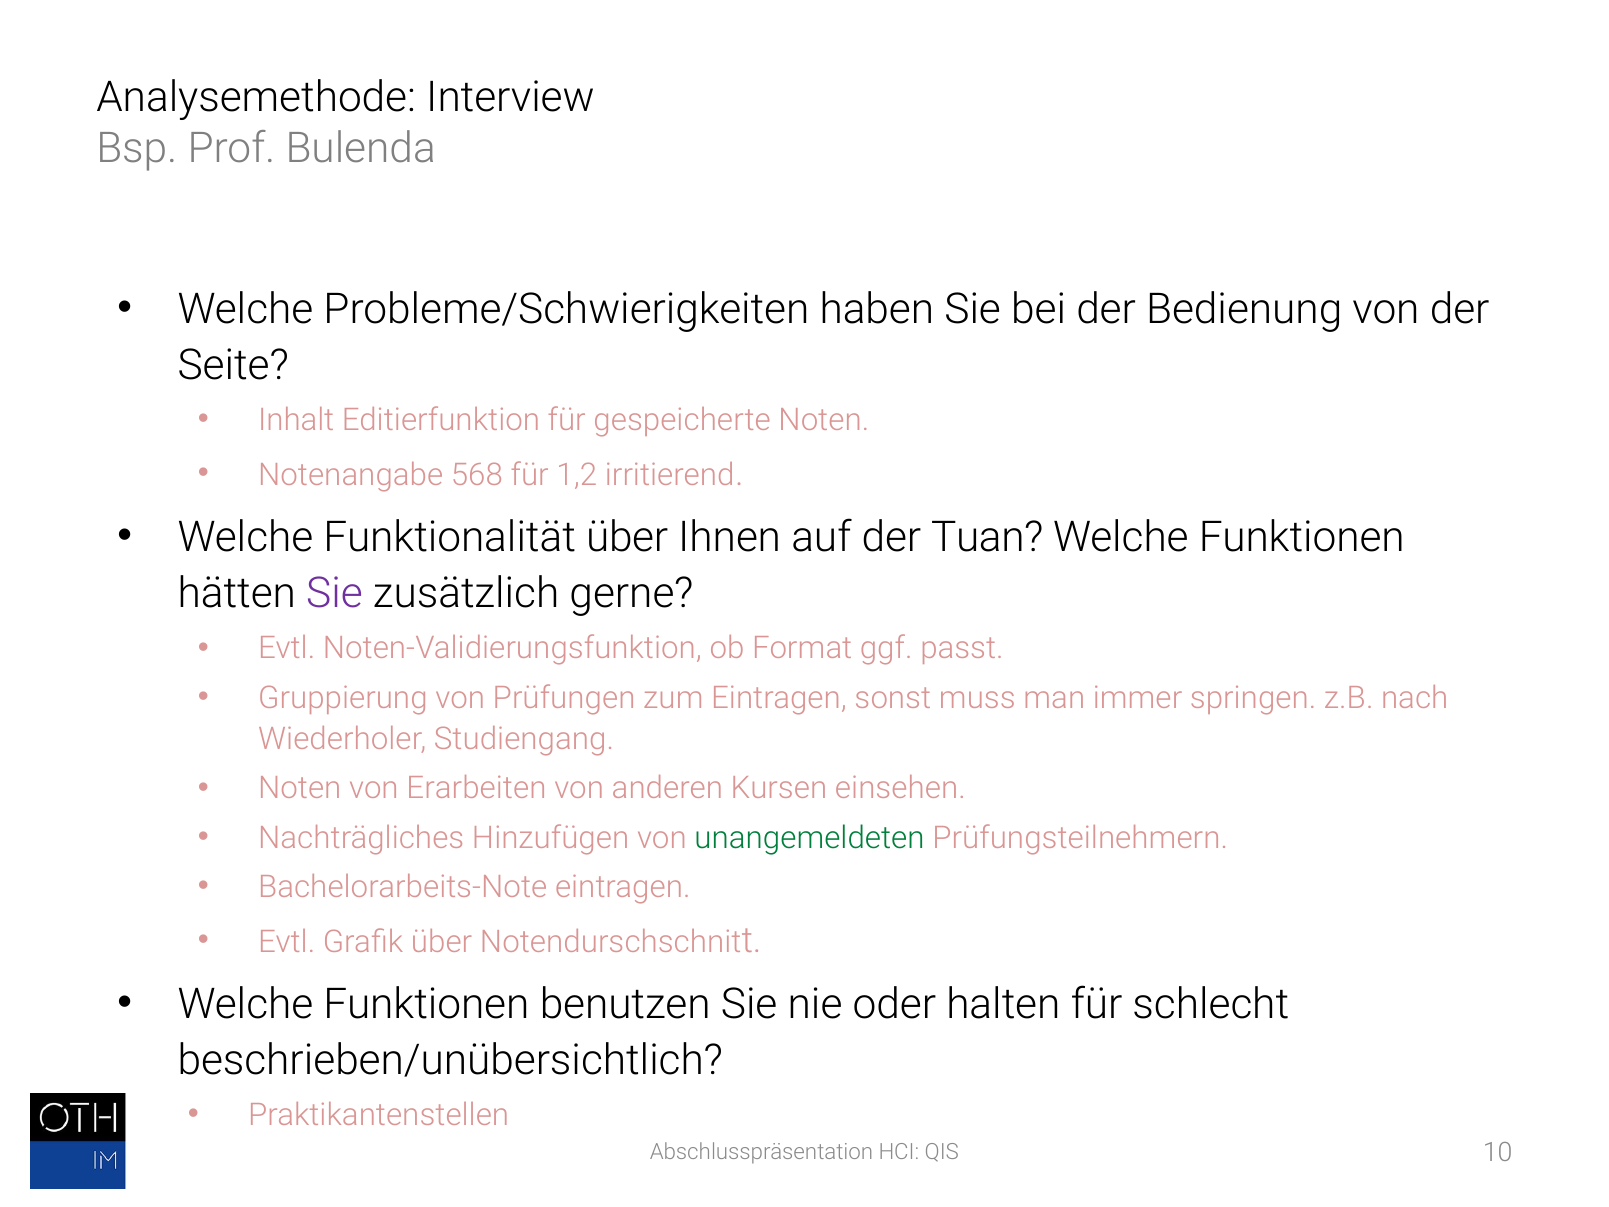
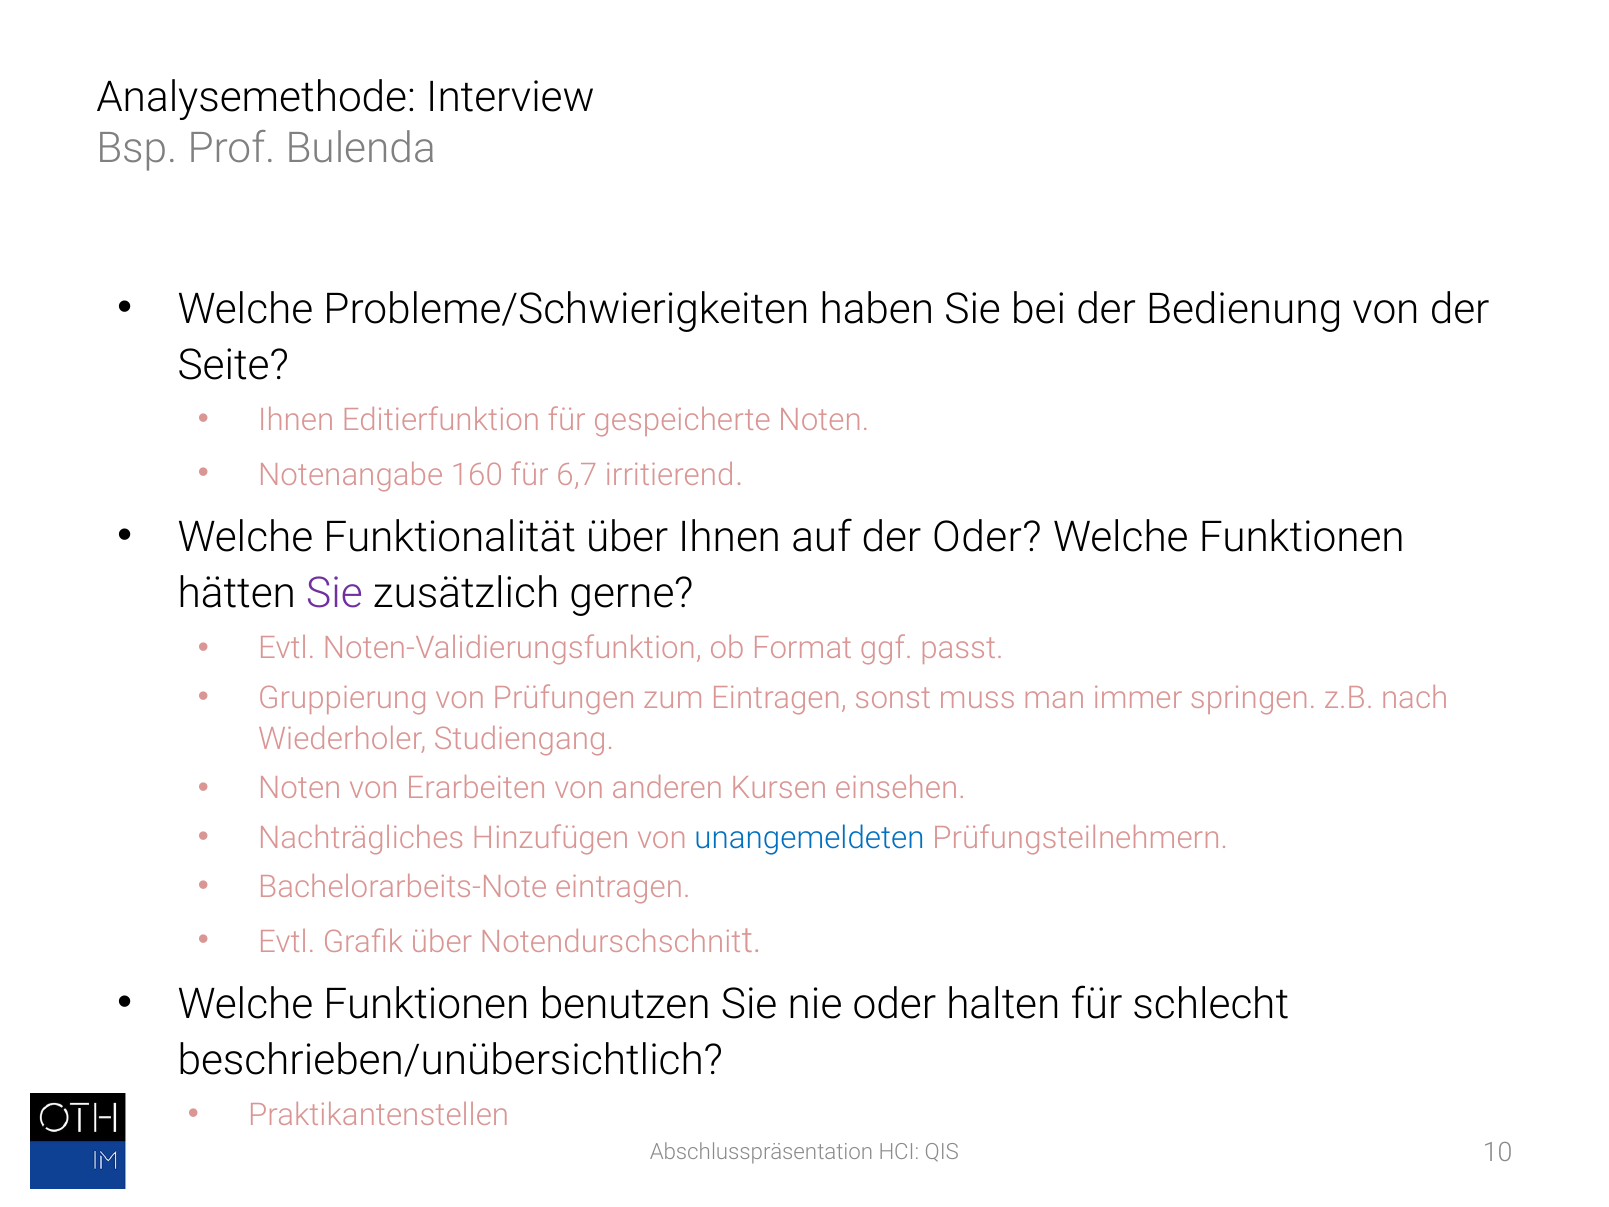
Inhalt at (296, 420): Inhalt -> Ihnen
568: 568 -> 160
1,2: 1,2 -> 6,7
der Tuan: Tuan -> Oder
unangemeldeten colour: green -> blue
